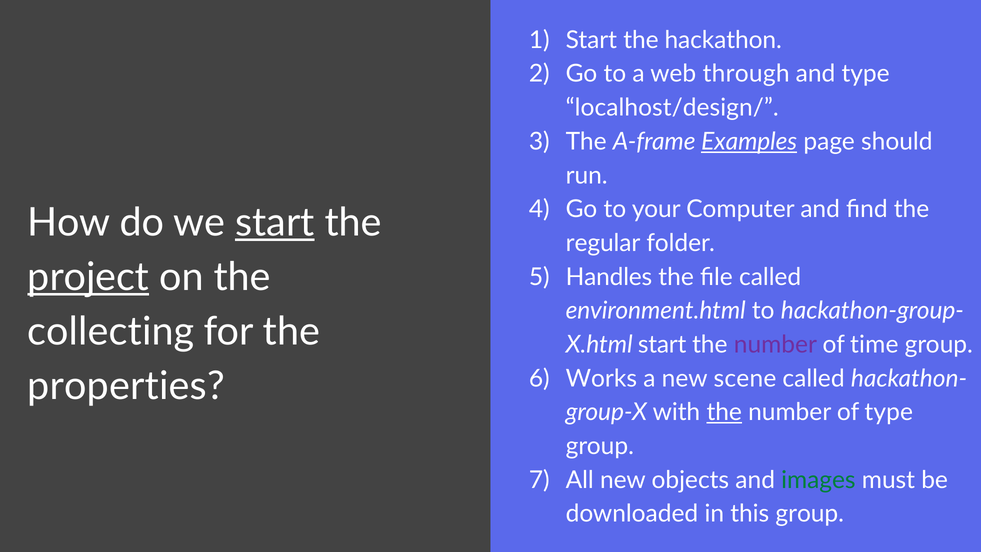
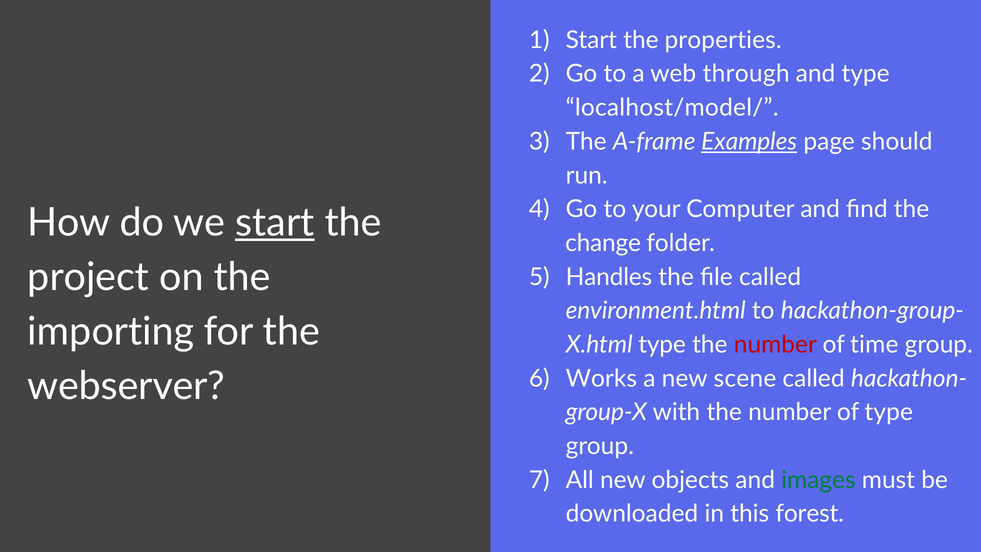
hackathon: hackathon -> properties
localhost/design/: localhost/design/ -> localhost/model/
regular: regular -> change
project underline: present -> none
collecting: collecting -> importing
start at (662, 345): start -> type
number at (775, 345) colour: purple -> red
properties: properties -> webserver
the at (724, 412) underline: present -> none
this group: group -> forest
